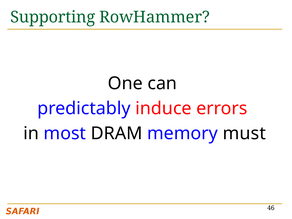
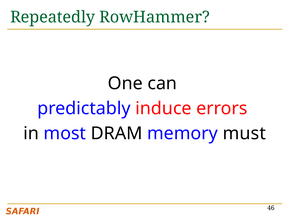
Supporting: Supporting -> Repeatedly
